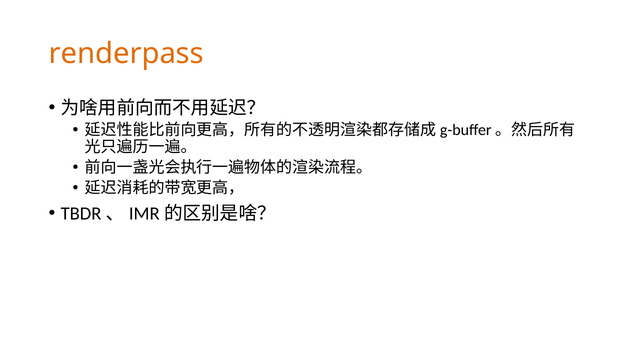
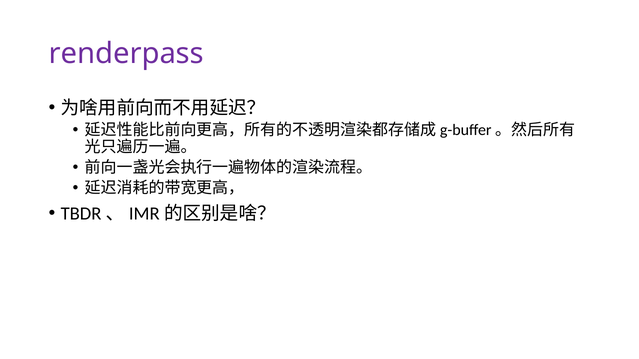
renderpass colour: orange -> purple
